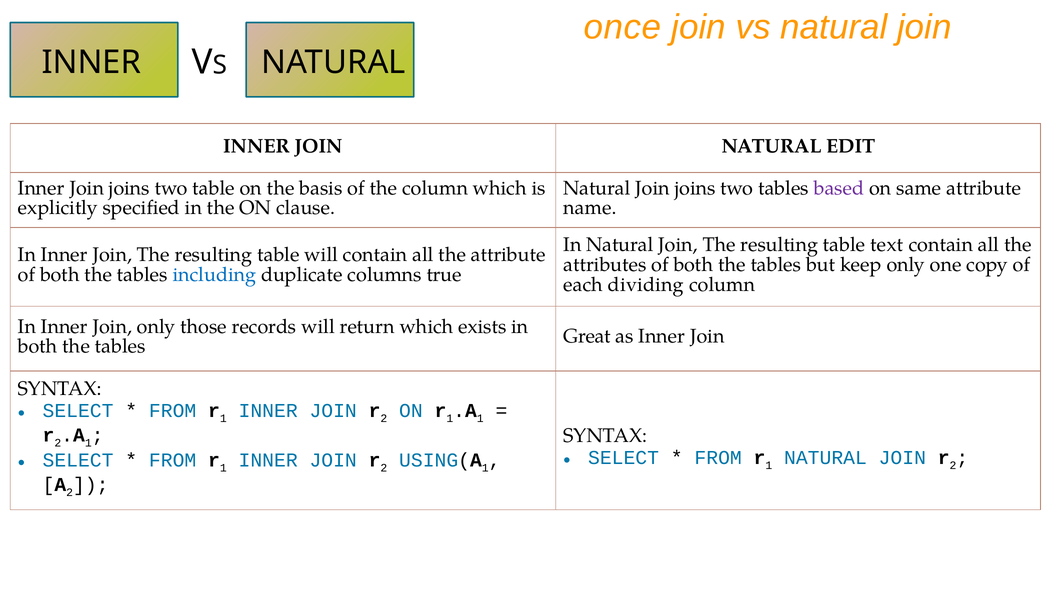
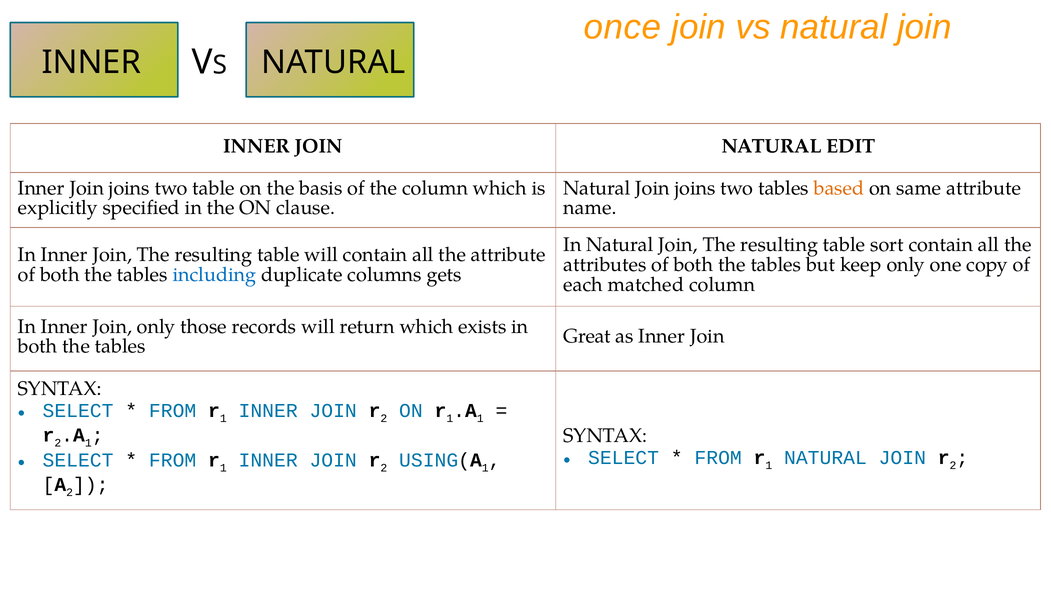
based colour: purple -> orange
text: text -> sort
true: true -> gets
dividing: dividing -> matched
